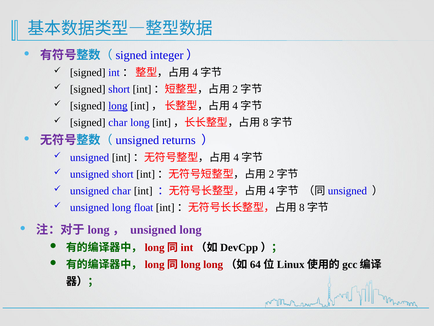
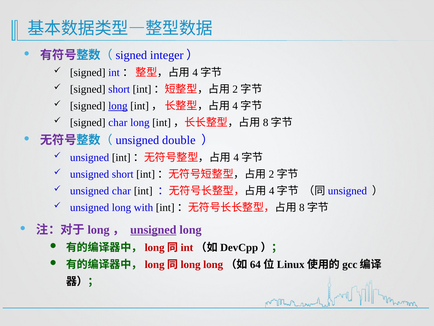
returns: returns -> double
float: float -> with
unsigned at (153, 230) underline: none -> present
